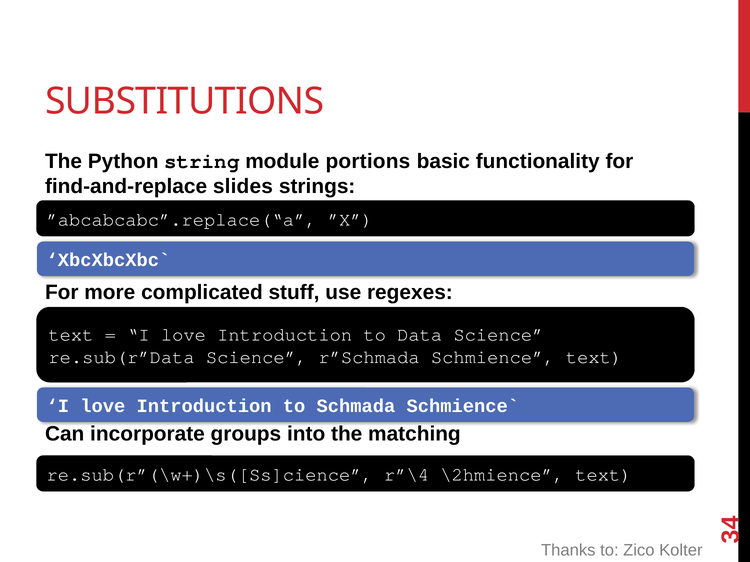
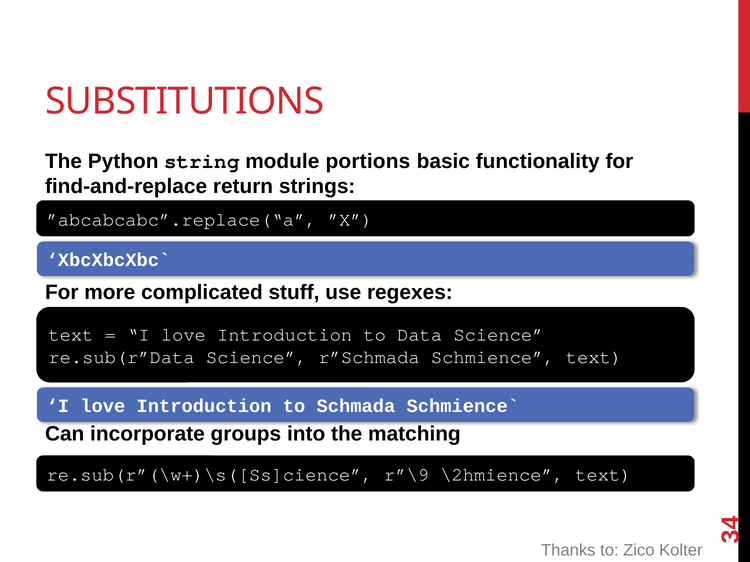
slides: slides -> return
r”\4: r”\4 -> r”\9
